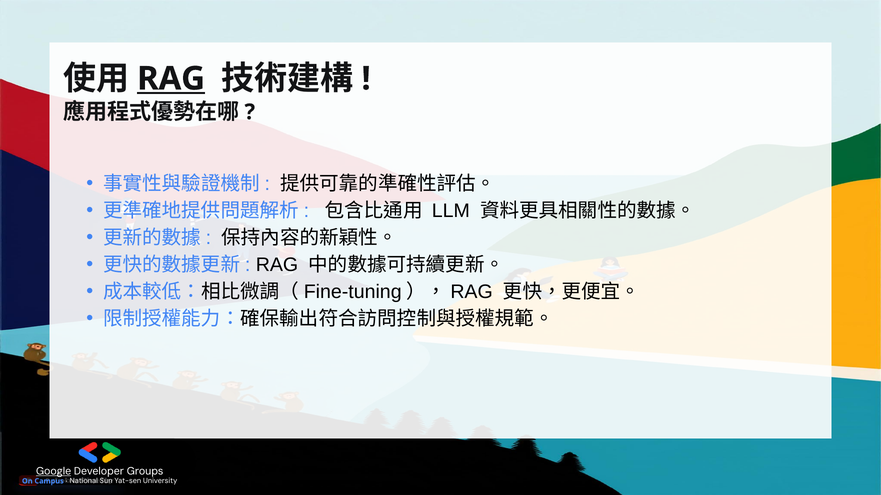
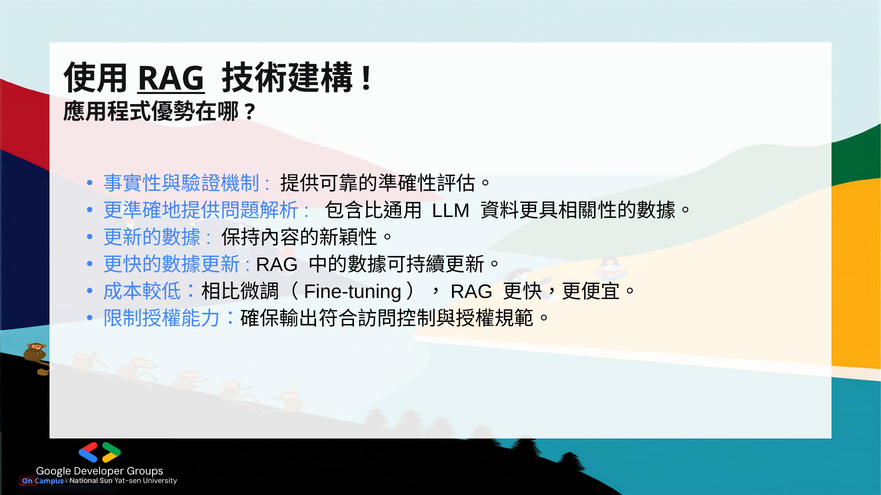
Google underline: present -> none
